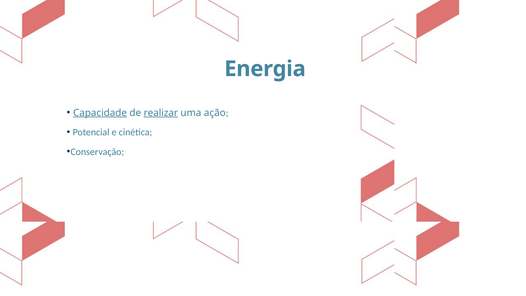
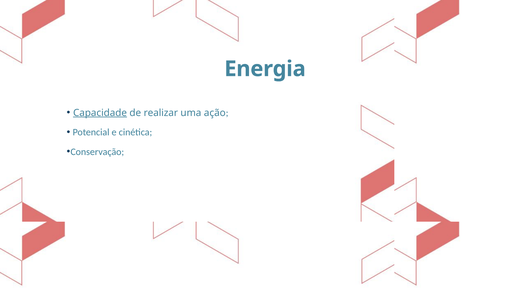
realizar underline: present -> none
